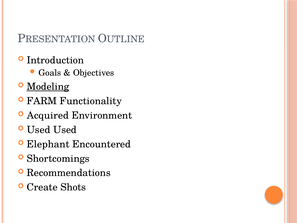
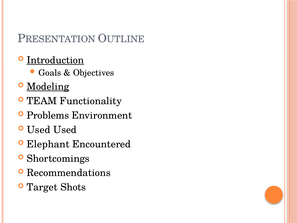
Introduction underline: none -> present
FARM: FARM -> TEAM
Acquired: Acquired -> Problems
Create: Create -> Target
